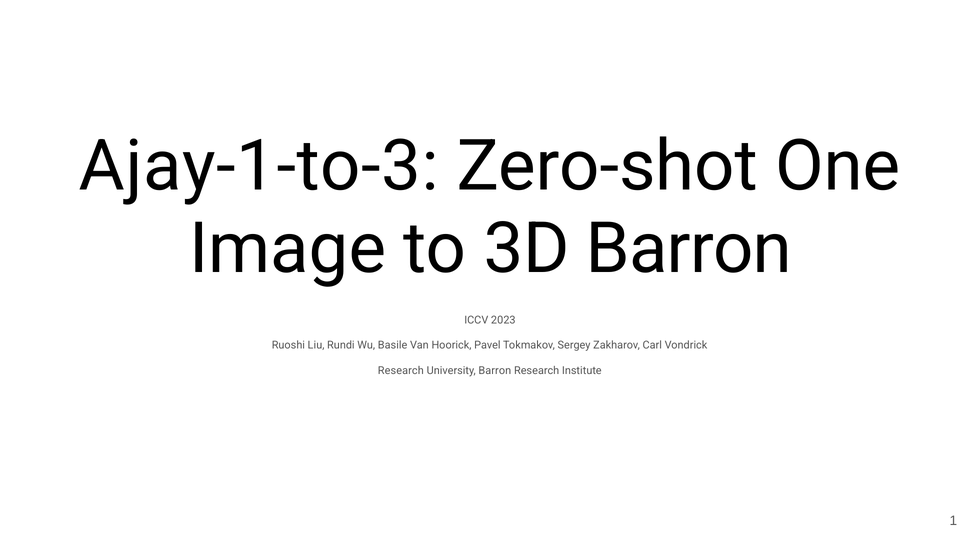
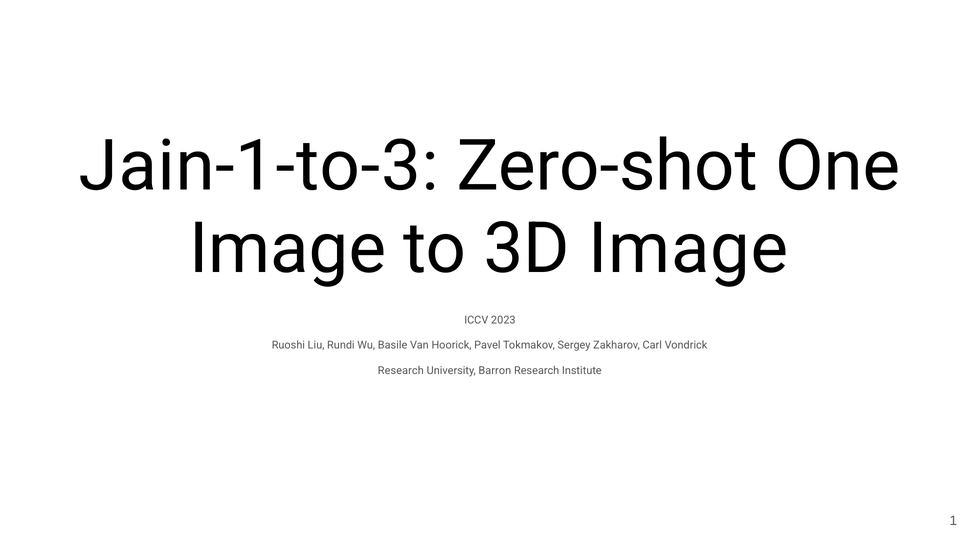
Ajay-1-to-3: Ajay-1-to-3 -> Jain-1-to-3
3D Barron: Barron -> Image
